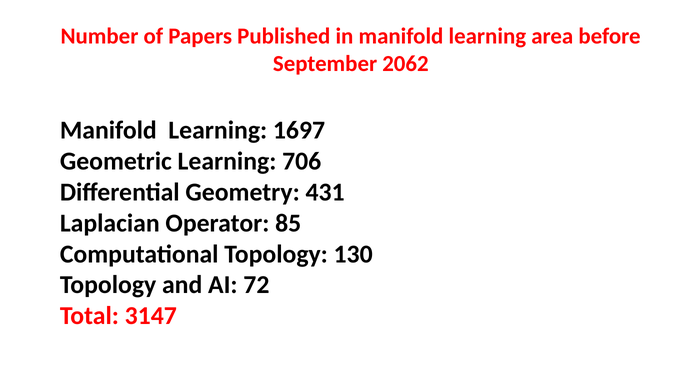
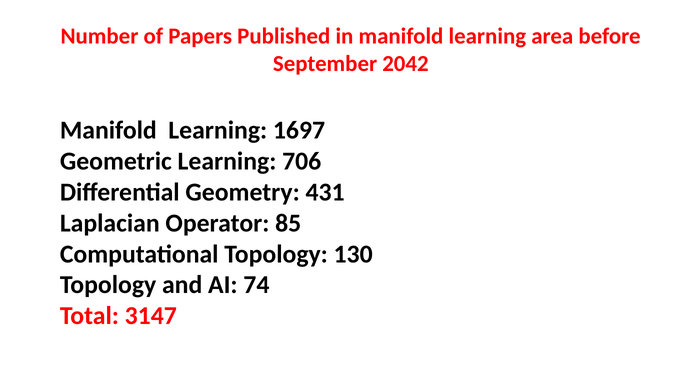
2062: 2062 -> 2042
72: 72 -> 74
